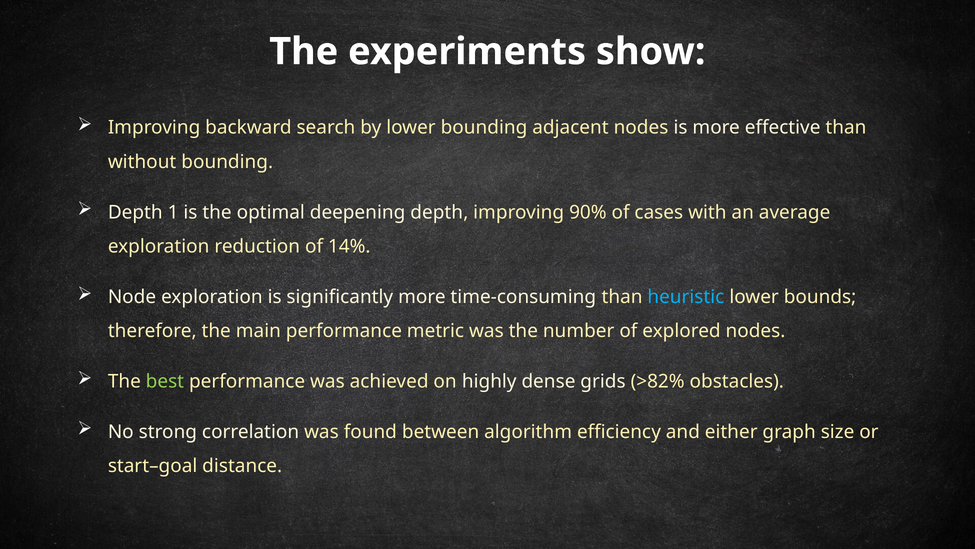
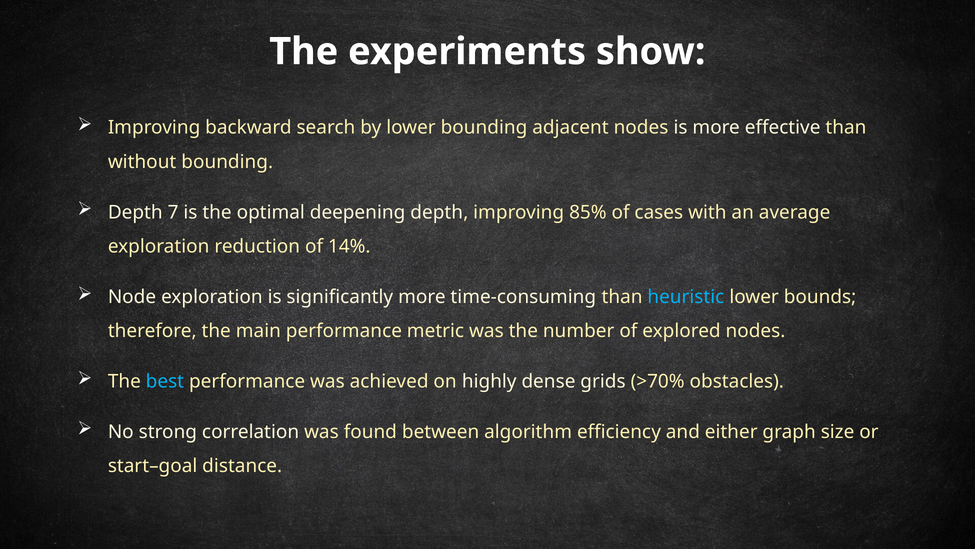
1: 1 -> 7
90%: 90% -> 85%
best colour: light green -> light blue
>82%: >82% -> >70%
